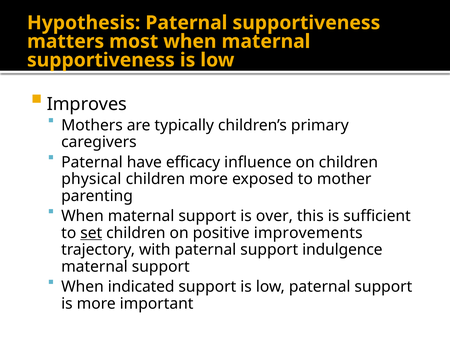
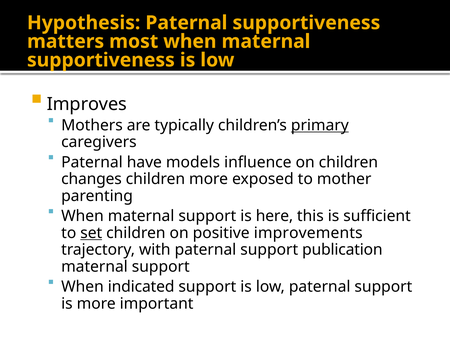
primary underline: none -> present
efficacy: efficacy -> models
physical: physical -> changes
over: over -> here
indulgence: indulgence -> publication
